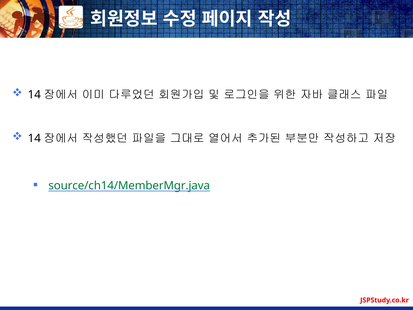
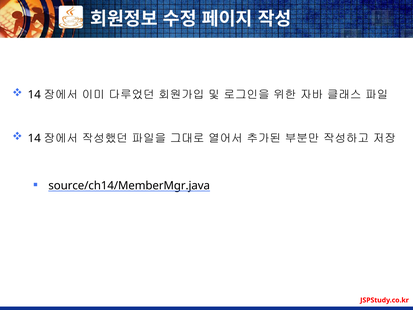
source/ch14/MemberMgr.java colour: green -> black
